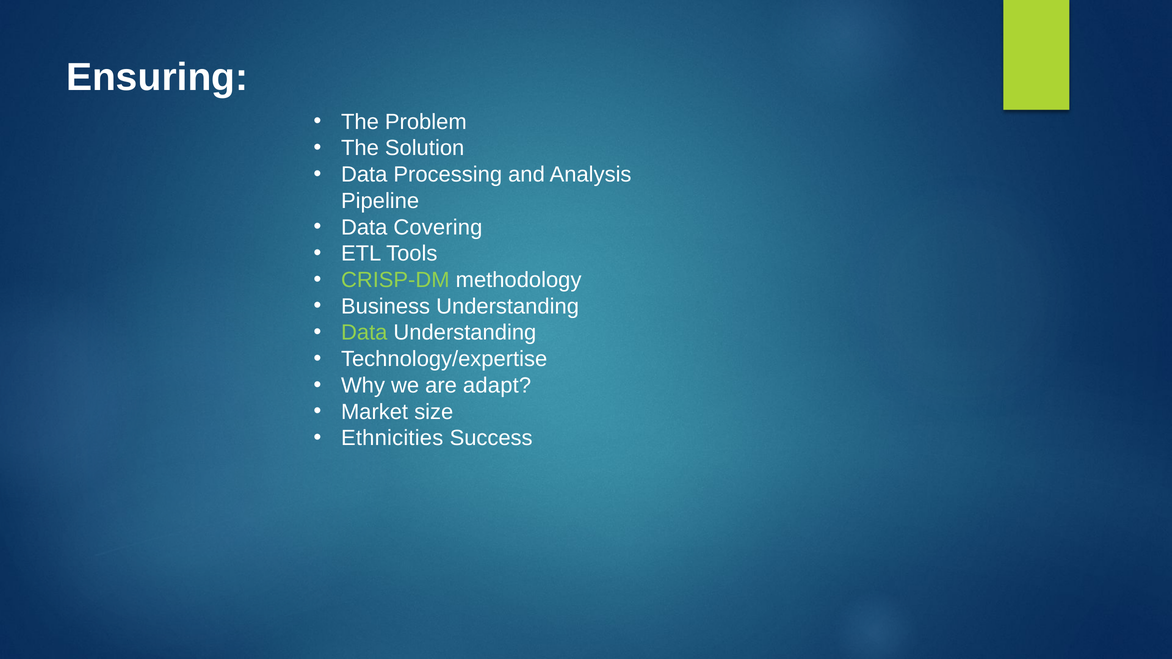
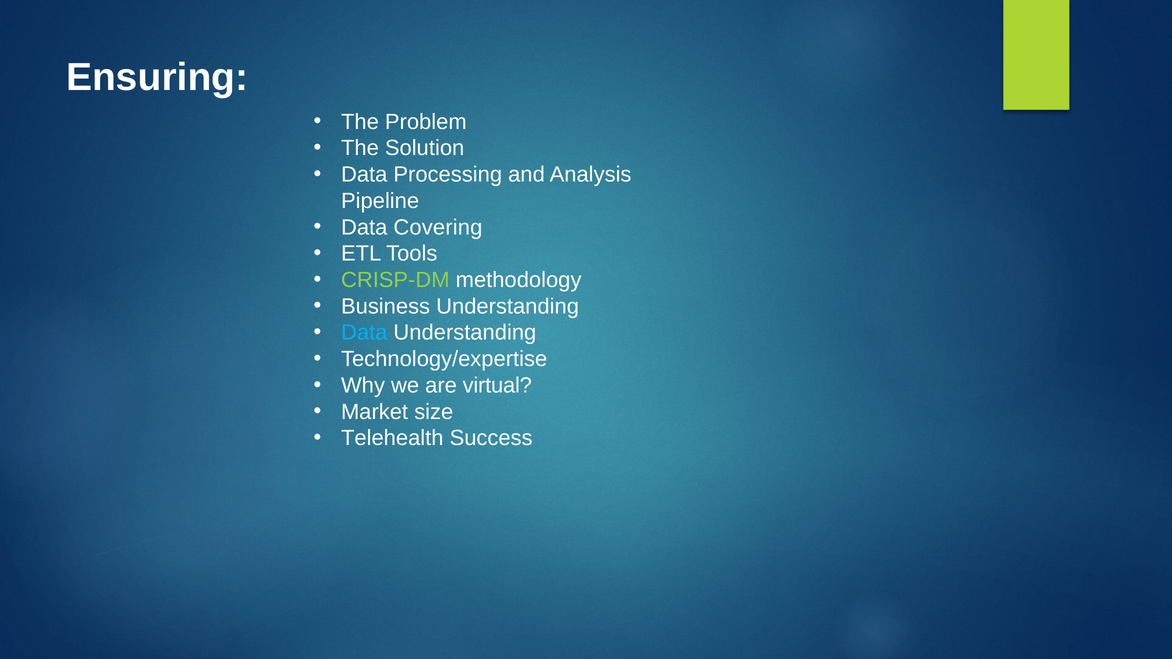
Data at (364, 333) colour: light green -> light blue
adapt: adapt -> virtual
Ethnicities: Ethnicities -> Telehealth
